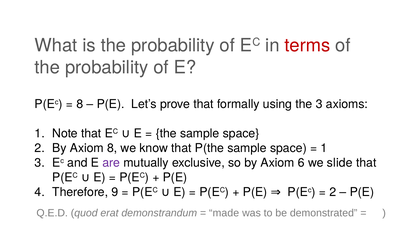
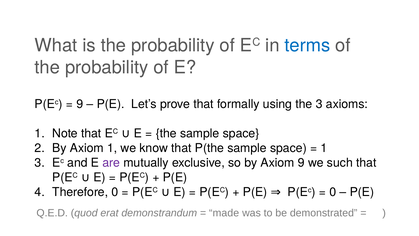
terms colour: red -> blue
8 at (80, 104): 8 -> 9
Axiom 8: 8 -> 1
Axiom 6: 6 -> 9
slide: slide -> such
2 at (333, 192): 2 -> 0
Therefore 9: 9 -> 0
